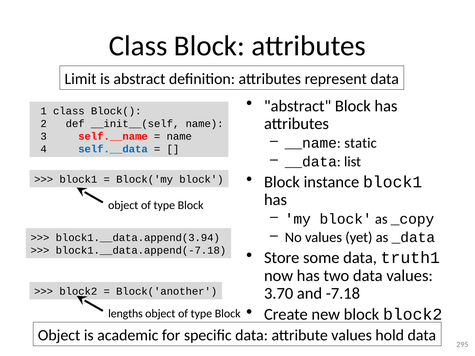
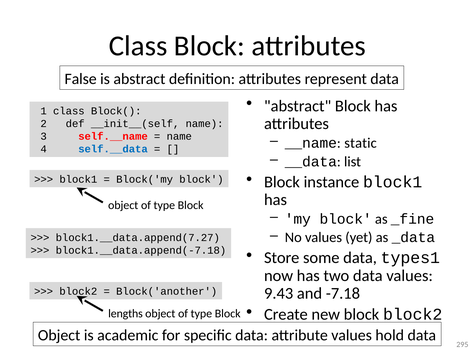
Limit: Limit -> False
_copy: _copy -> _fine
block1.__data.append(3.94: block1.__data.append(3.94 -> block1.__data.append(7.27
truth1: truth1 -> types1
3.70: 3.70 -> 9.43
